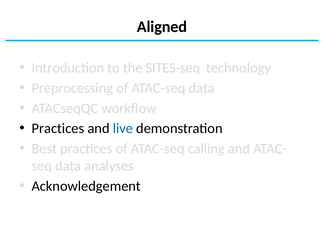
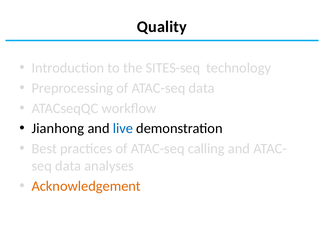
Aligned: Aligned -> Quality
Practices at (58, 128): Practices -> Jianhong
Acknowledgement colour: black -> orange
